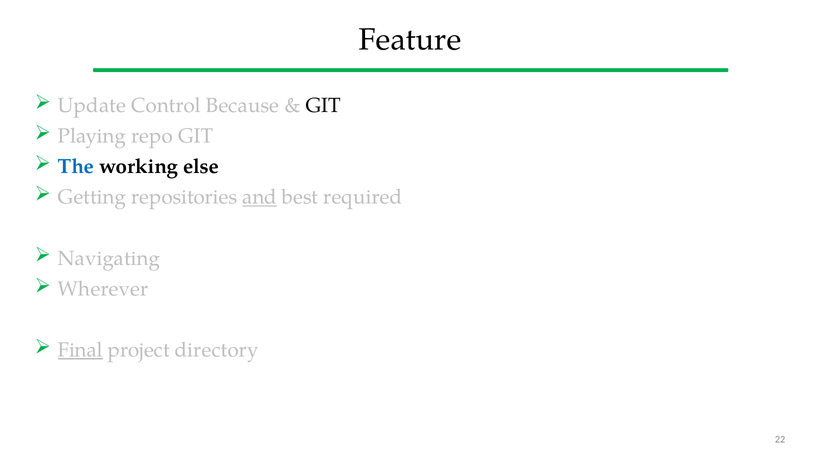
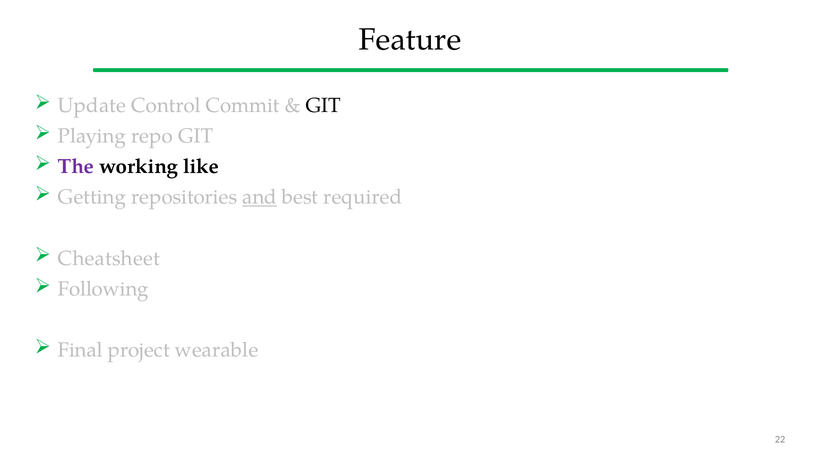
Because: Because -> Commit
The colour: blue -> purple
else: else -> like
Navigating: Navigating -> Cheatsheet
Wherever: Wherever -> Following
Final underline: present -> none
directory: directory -> wearable
